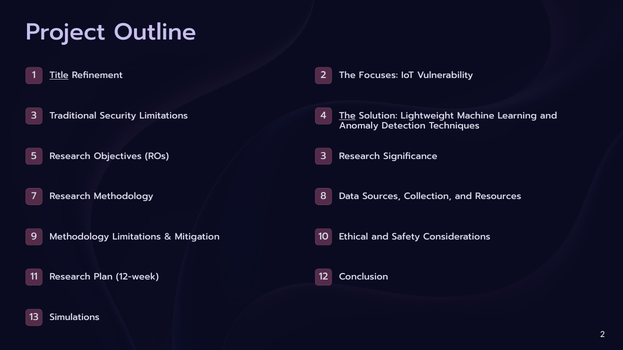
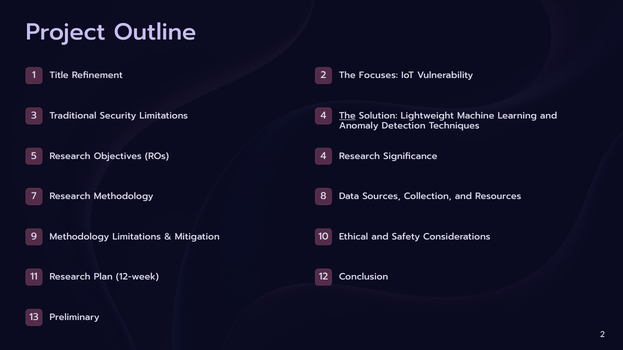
Title underline: present -> none
ROs 3: 3 -> 4
Simulations: Simulations -> Preliminary
